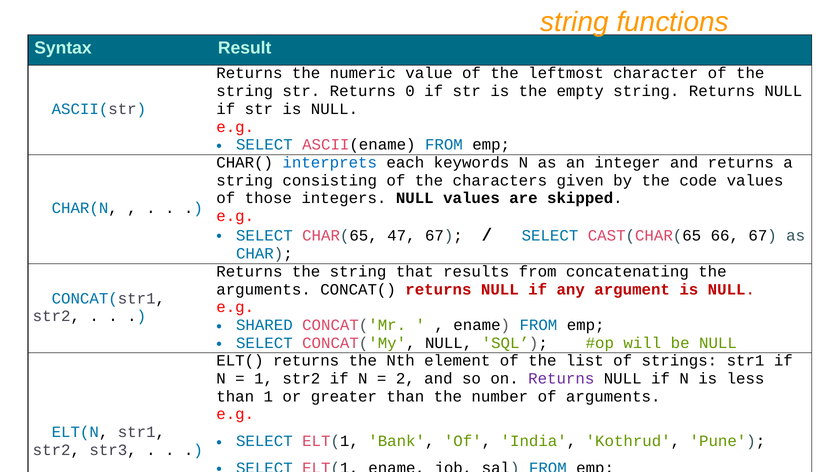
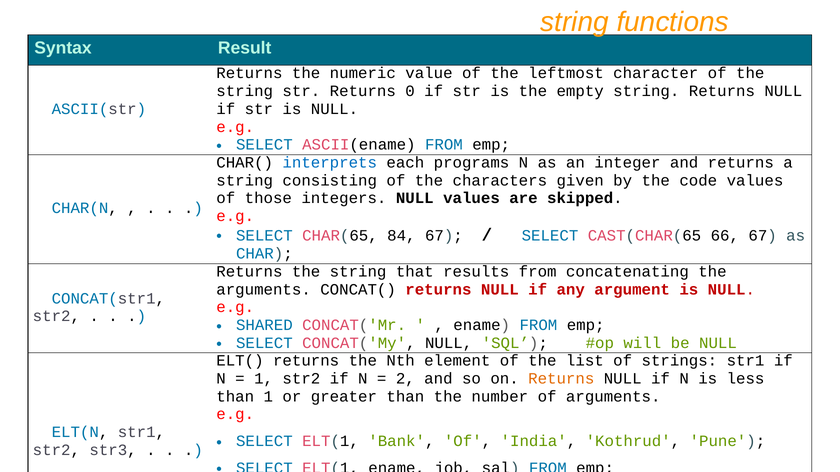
keywords: keywords -> programs
47: 47 -> 84
Returns at (561, 379) colour: purple -> orange
